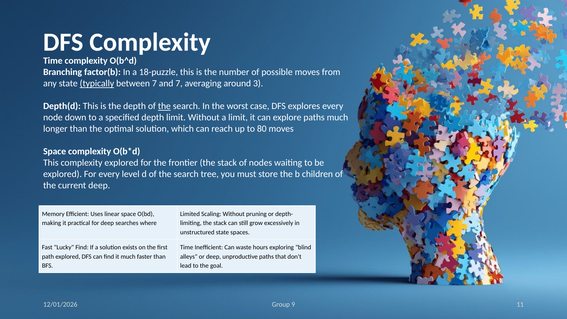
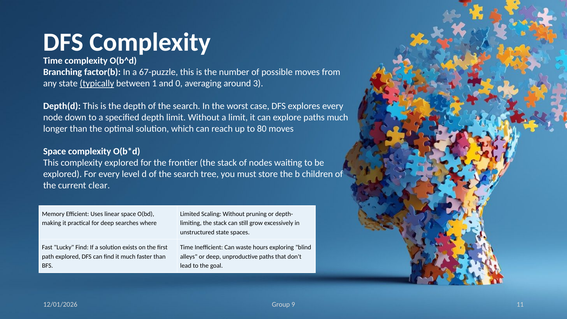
18-puzzle: 18-puzzle -> 67-puzzle
between 7: 7 -> 1
and 7: 7 -> 0
the at (164, 106) underline: present -> none
current deep: deep -> clear
